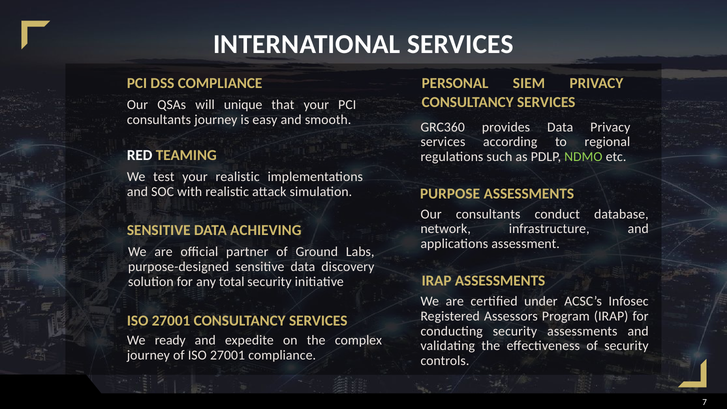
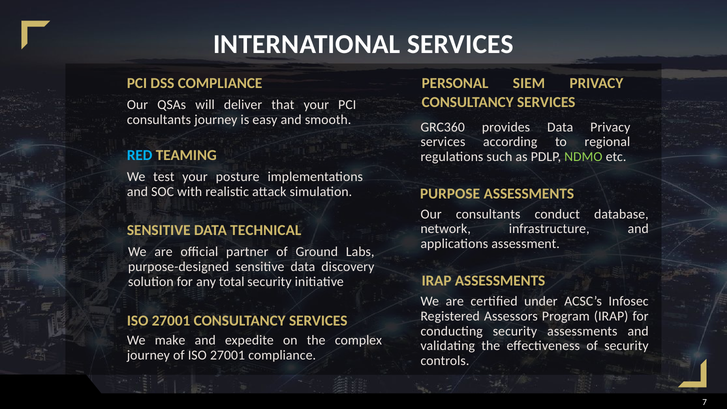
unique: unique -> deliver
RED colour: white -> light blue
your realistic: realistic -> posture
ACHIEVING: ACHIEVING -> TECHNICAL
ready: ready -> make
